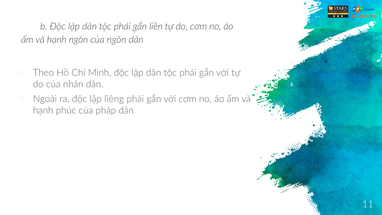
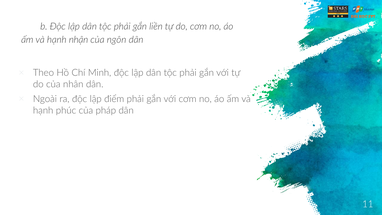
hạnh ngôn: ngôn -> nhận
liêng: liêng -> điểm
